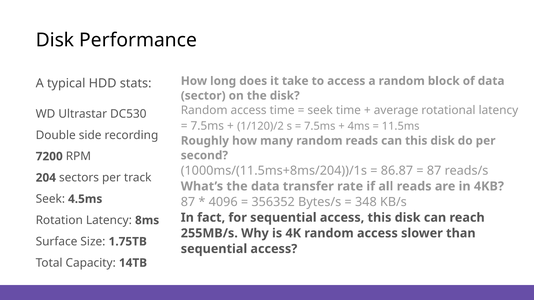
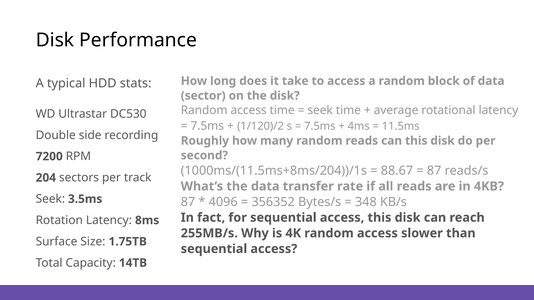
86.87: 86.87 -> 88.67
4.5ms: 4.5ms -> 3.5ms
